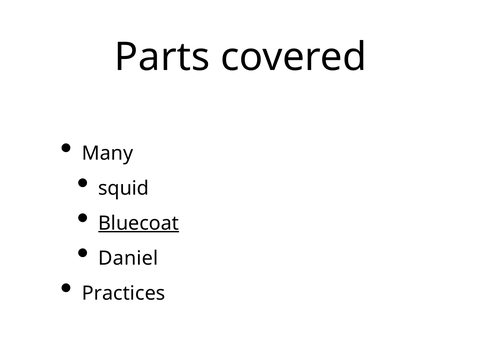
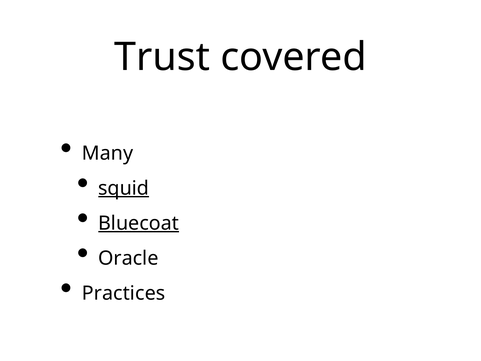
Parts: Parts -> Trust
squid underline: none -> present
Daniel: Daniel -> Oracle
